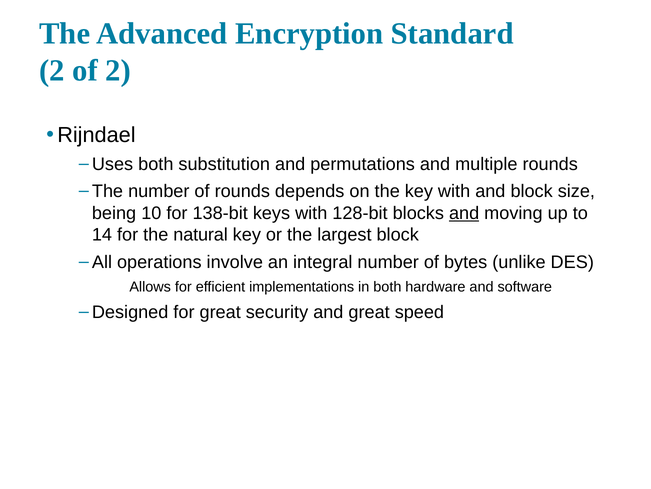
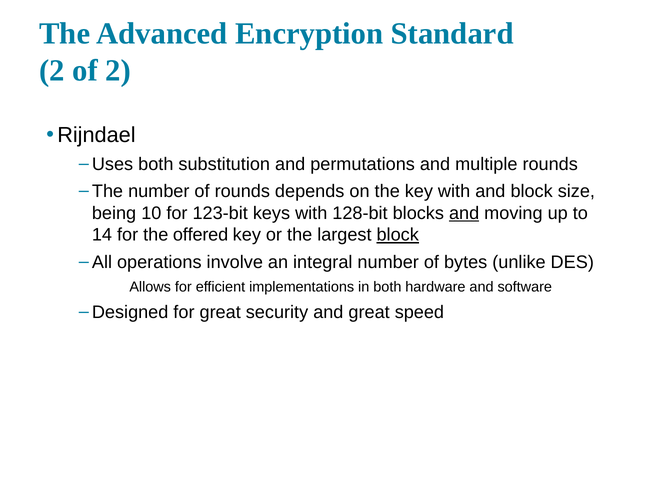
138-bit: 138-bit -> 123-bit
natural: natural -> offered
block at (398, 235) underline: none -> present
